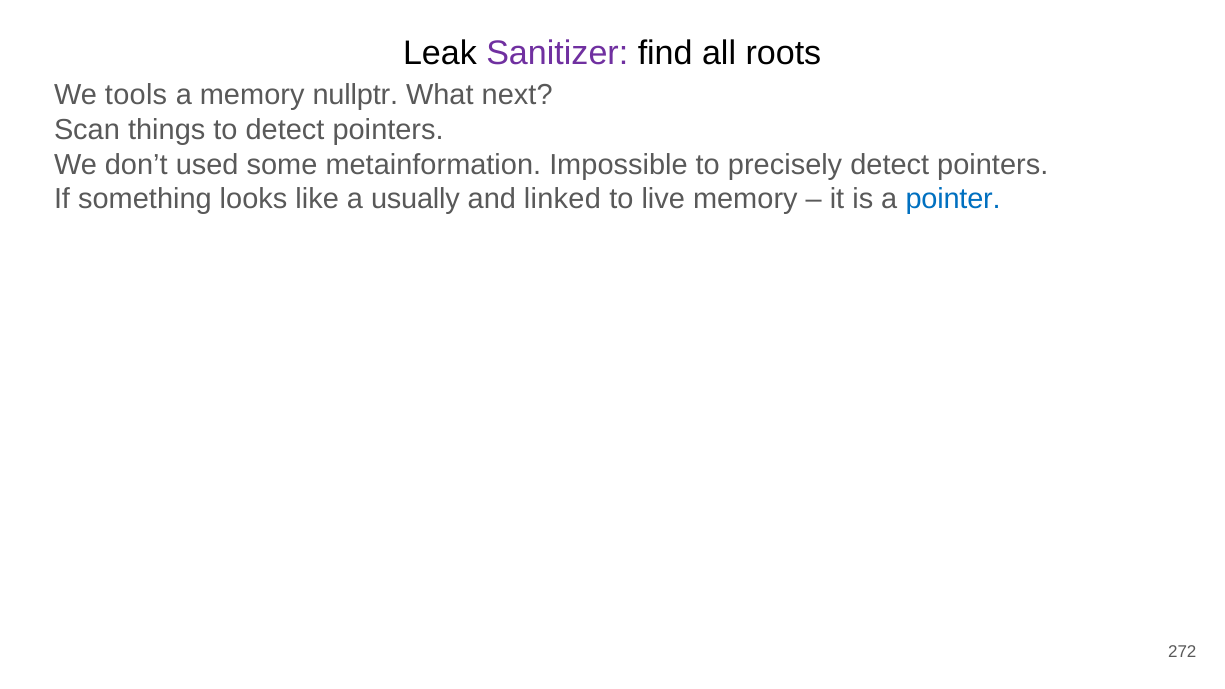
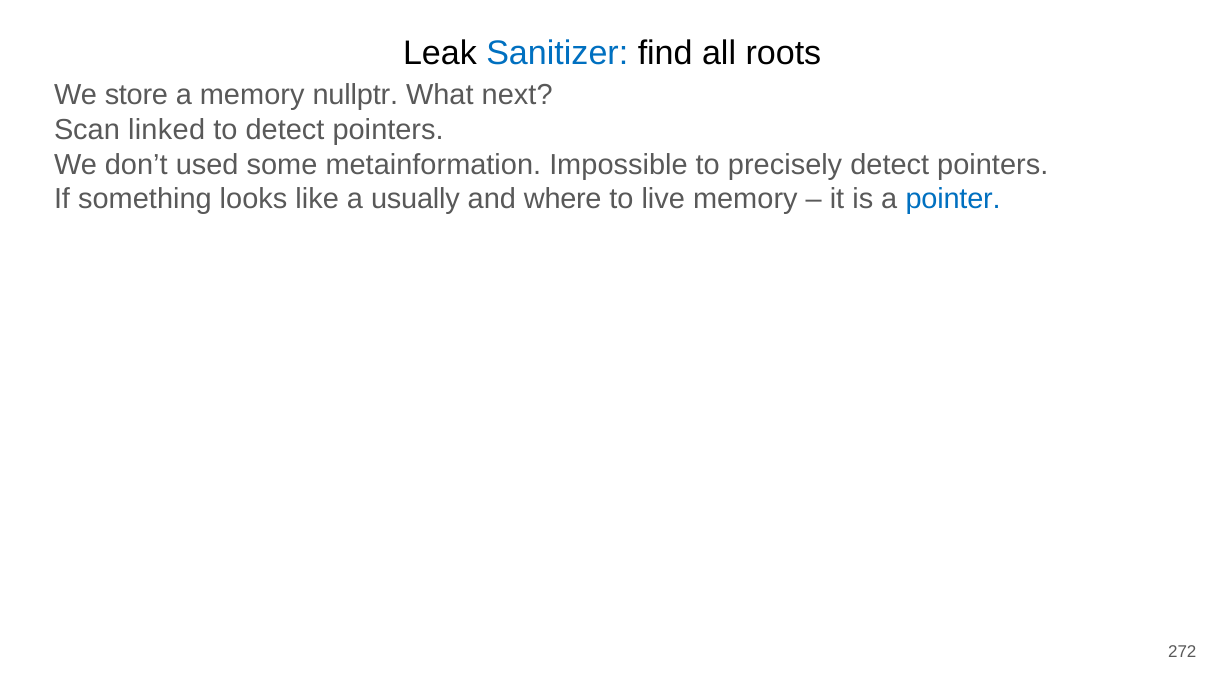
Sanitizer colour: purple -> blue
tools: tools -> store
things: things -> linked
linked: linked -> where
